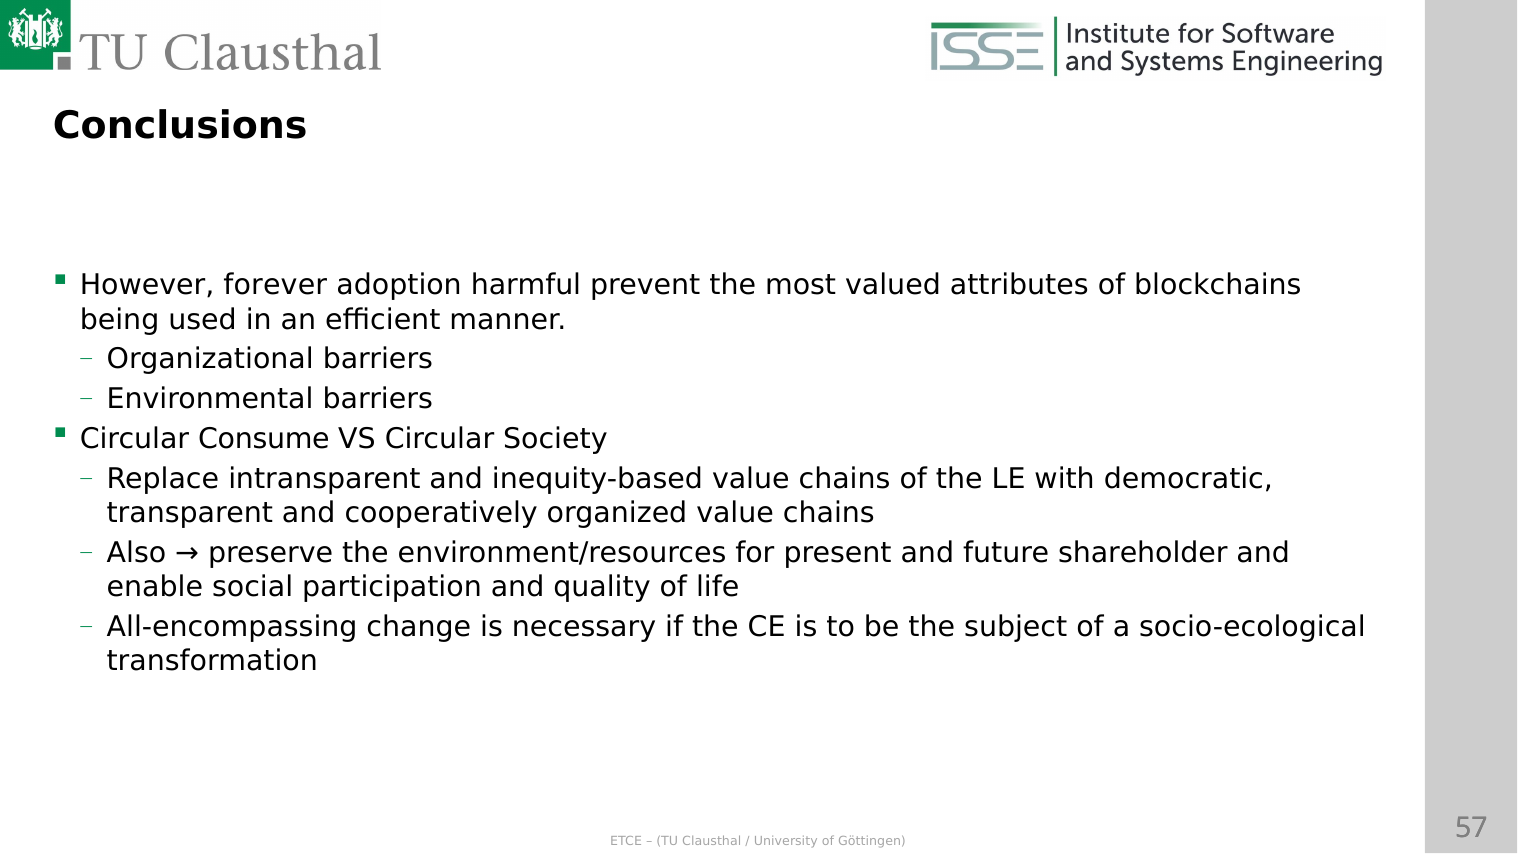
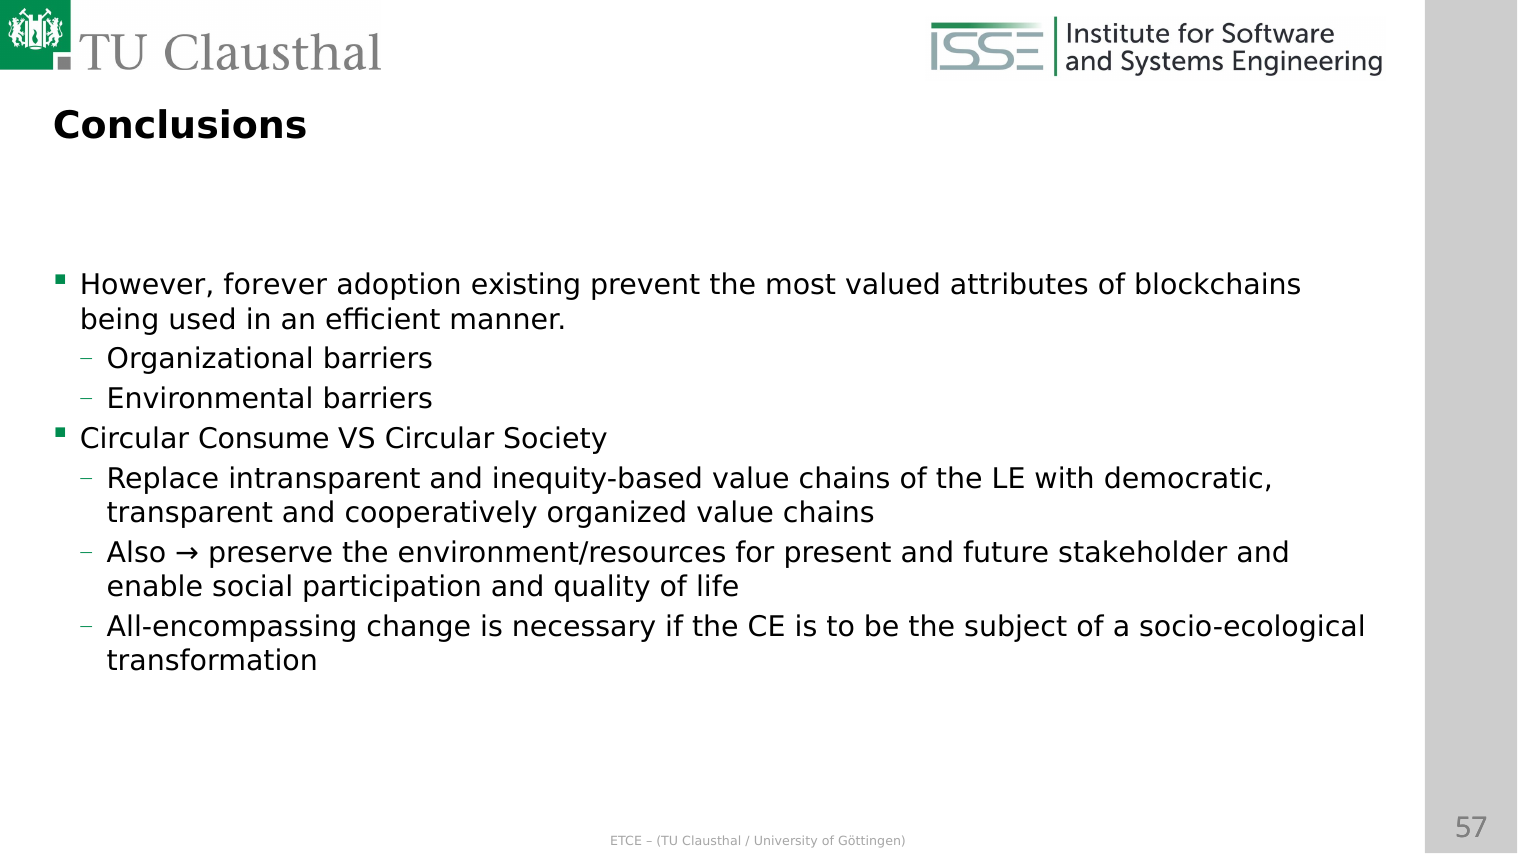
harmful: harmful -> existing
shareholder: shareholder -> stakeholder
